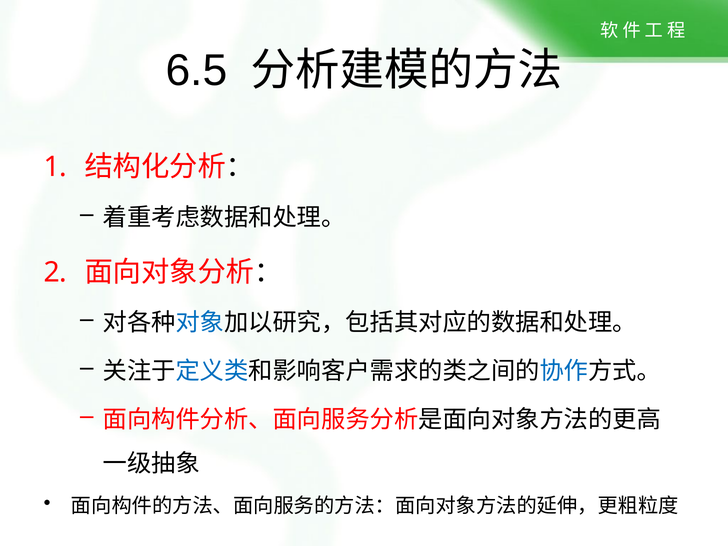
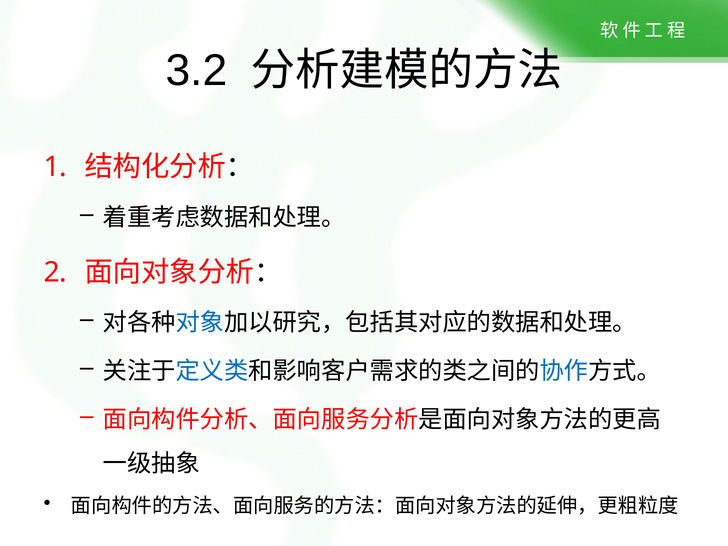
6.5: 6.5 -> 3.2
